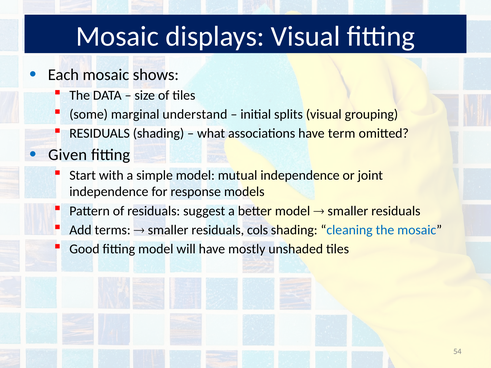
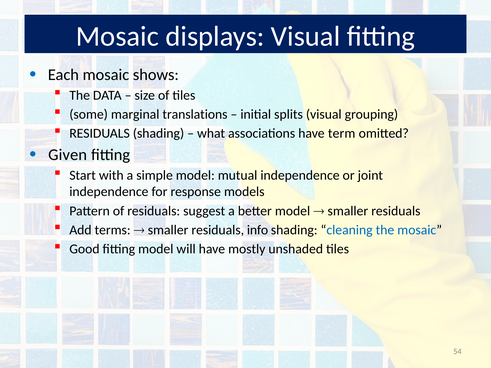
understand: understand -> translations
cols: cols -> info
